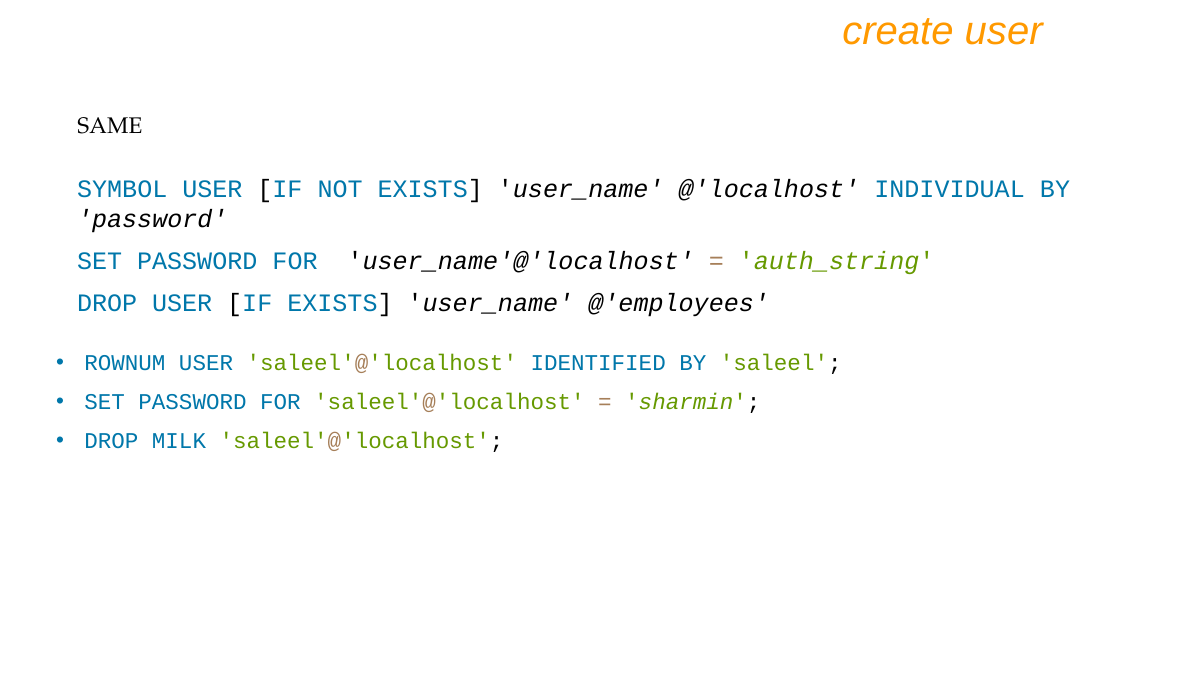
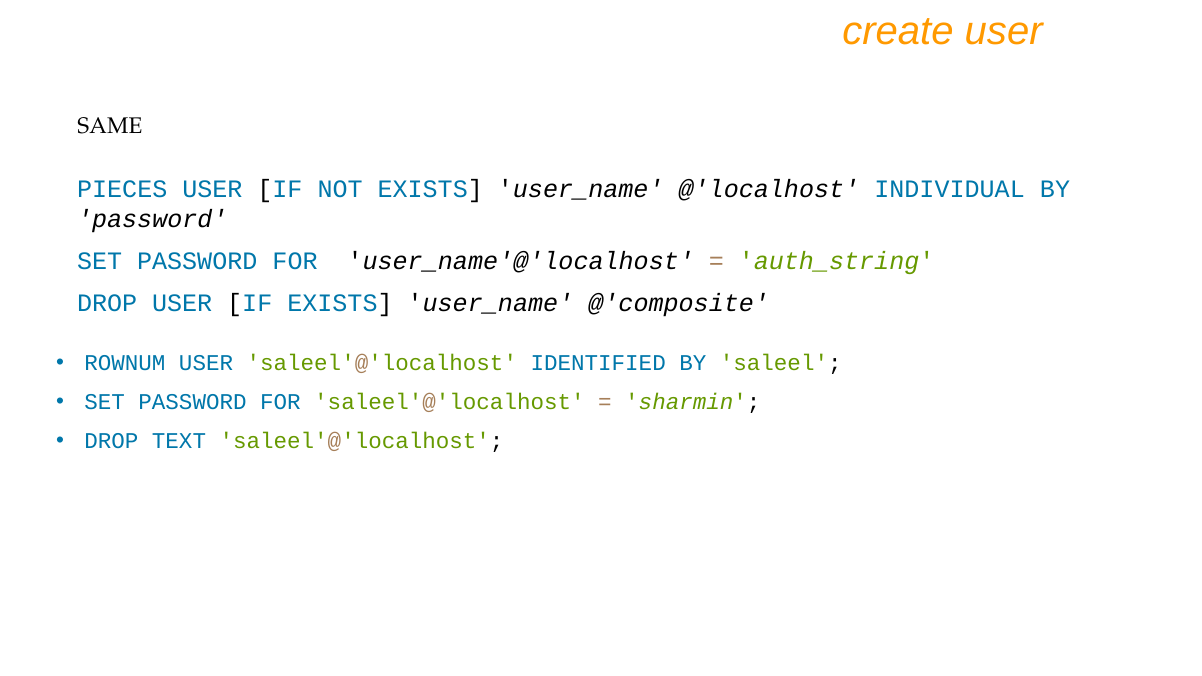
SYMBOL: SYMBOL -> PIECES
@'employees: @'employees -> @'composite
MILK: MILK -> TEXT
